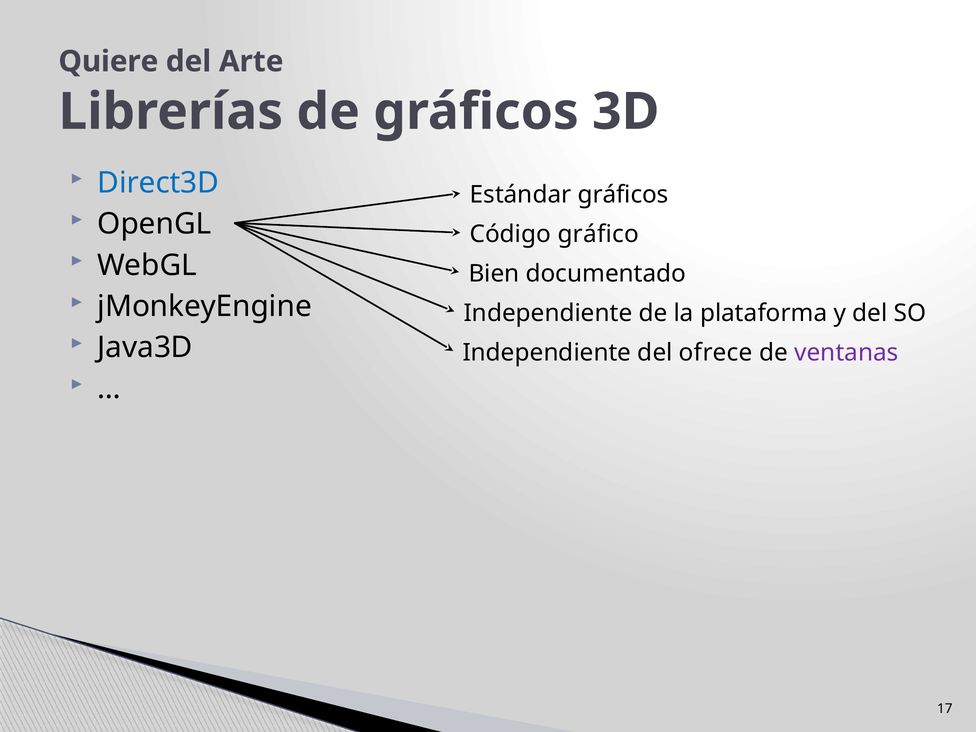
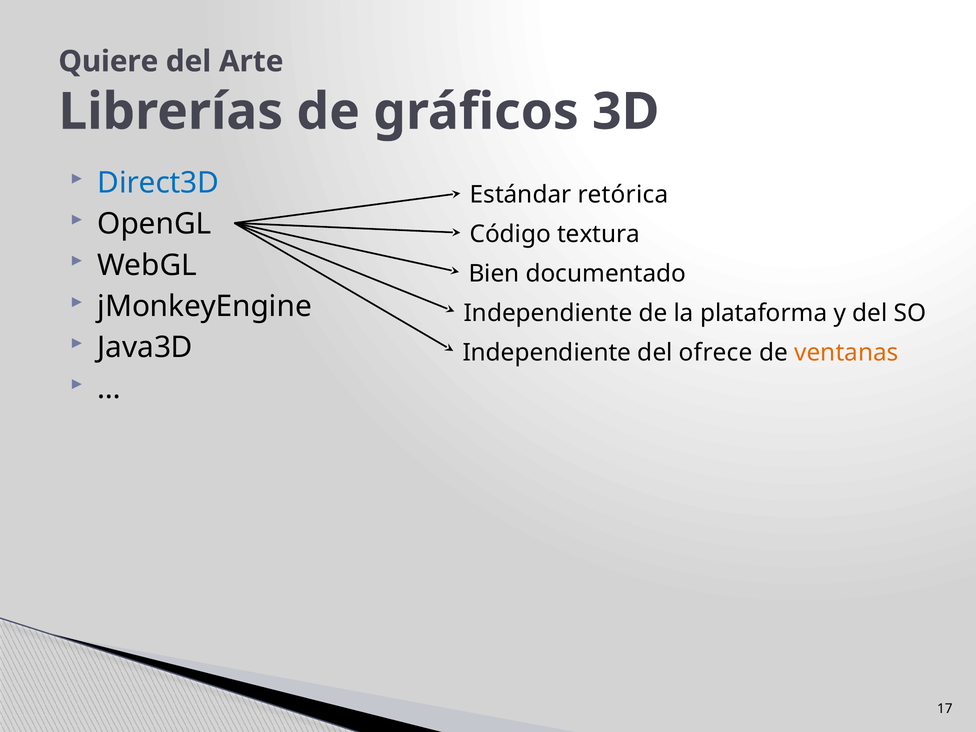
Estándar gráficos: gráficos -> retórica
gráfico: gráfico -> textura
ventanas colour: purple -> orange
